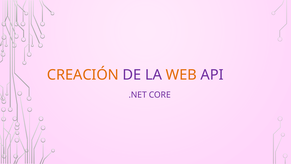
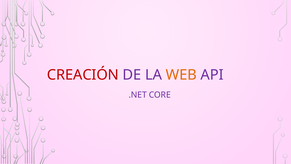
CREACIÓN colour: orange -> red
